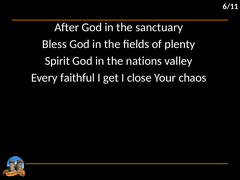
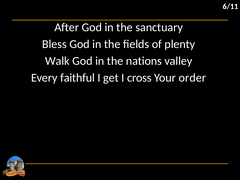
Spirit: Spirit -> Walk
close: close -> cross
chaos: chaos -> order
